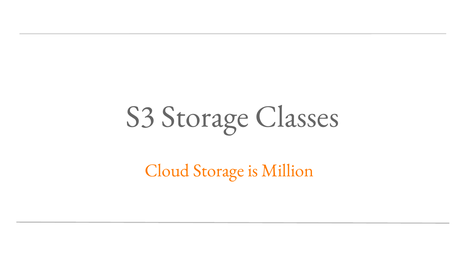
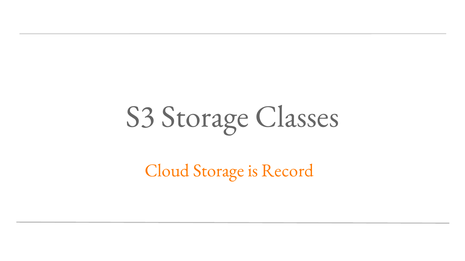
Million: Million -> Record
